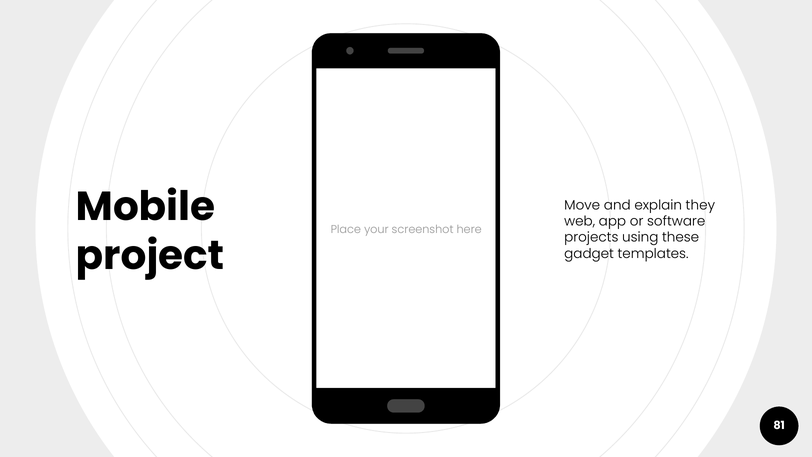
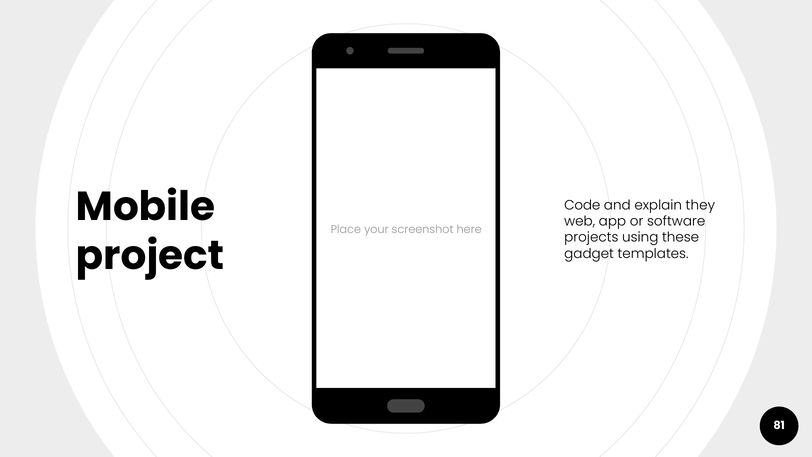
Move: Move -> Code
